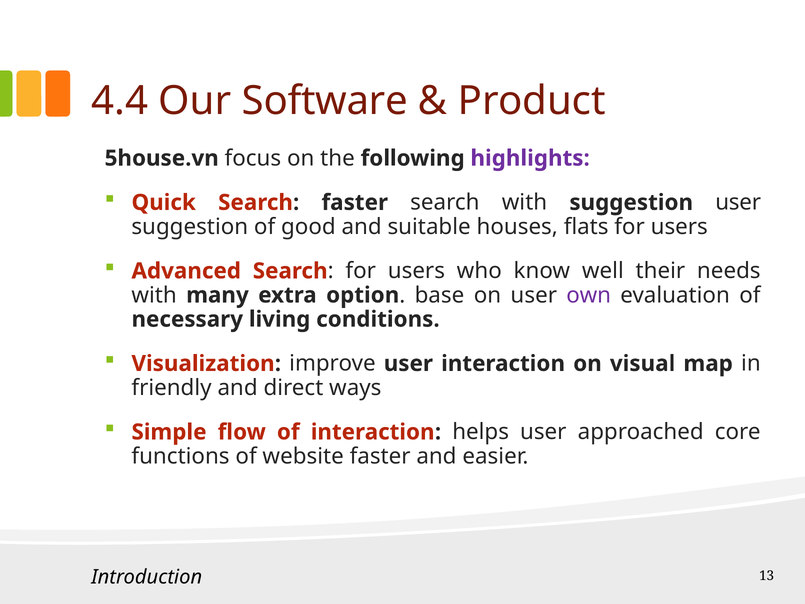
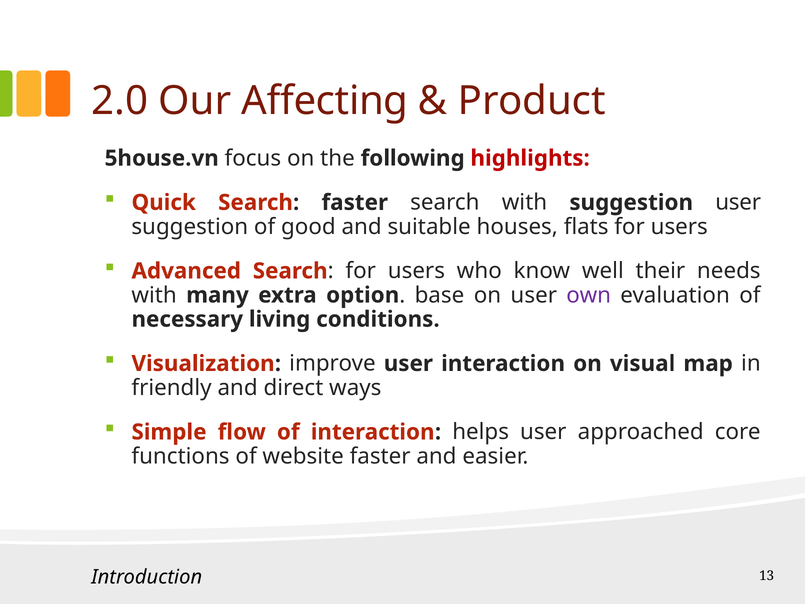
4.4: 4.4 -> 2.0
Software: Software -> Affecting
highlights colour: purple -> red
